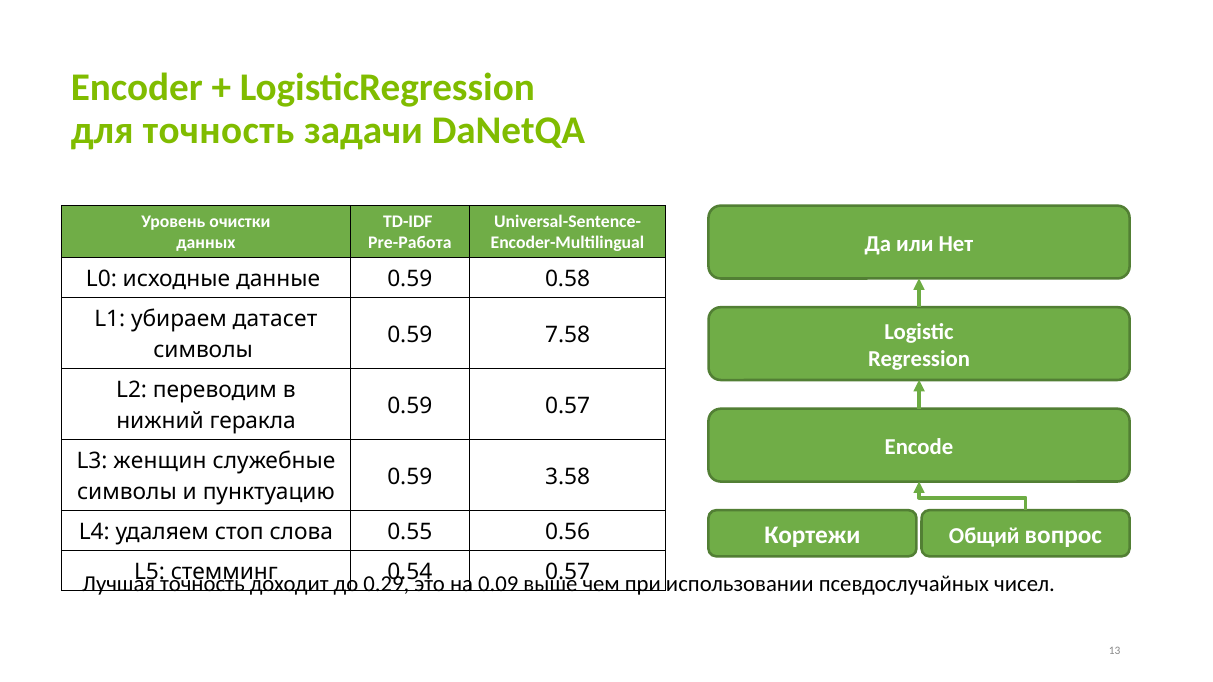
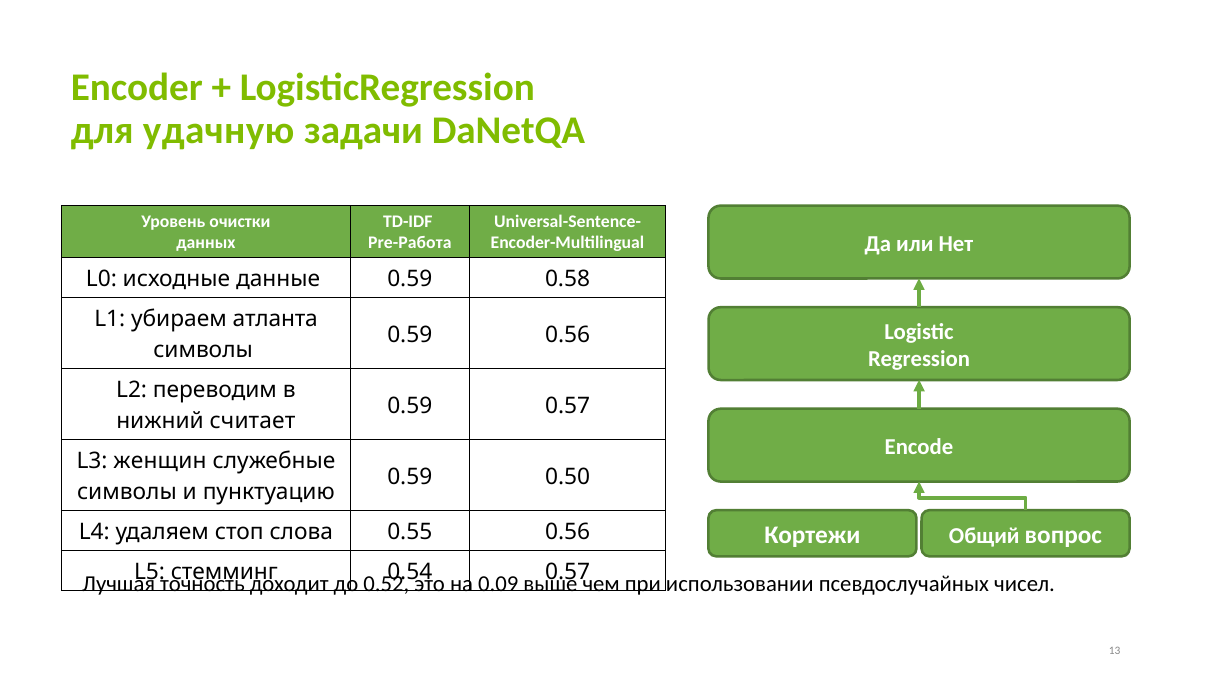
для точность: точность -> удачную
датасет: датасет -> атланта
0.59 7.58: 7.58 -> 0.56
геракла: геракла -> считает
3.58: 3.58 -> 0.50
0.29: 0.29 -> 0.52
